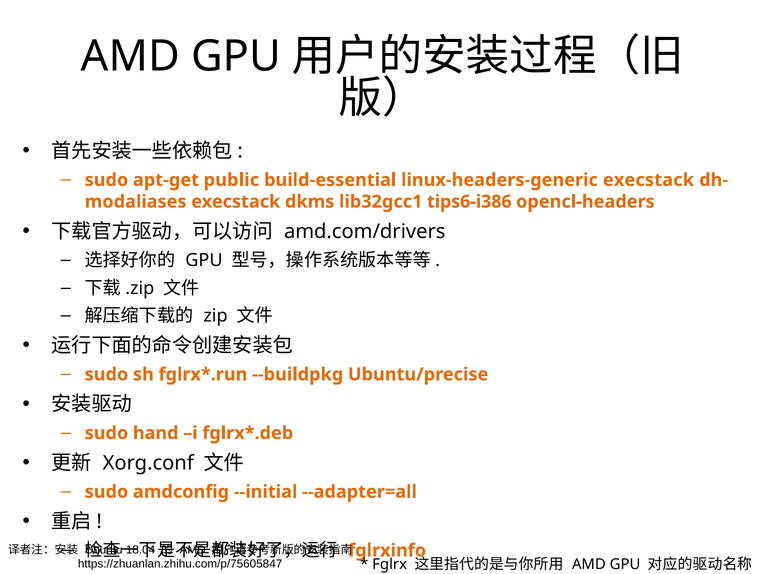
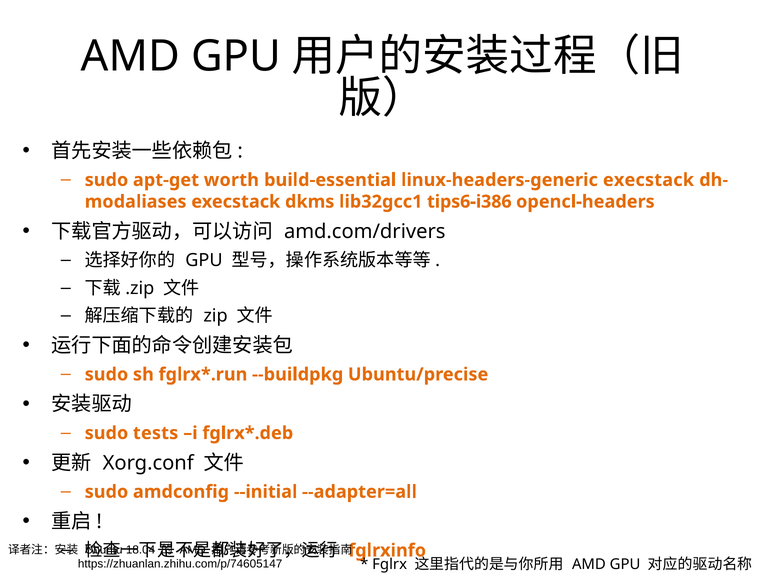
public: public -> worth
hand: hand -> tests
https://zhuanlan.zhihu.com/p/75605847: https://zhuanlan.zhihu.com/p/75605847 -> https://zhuanlan.zhihu.com/p/74605147
